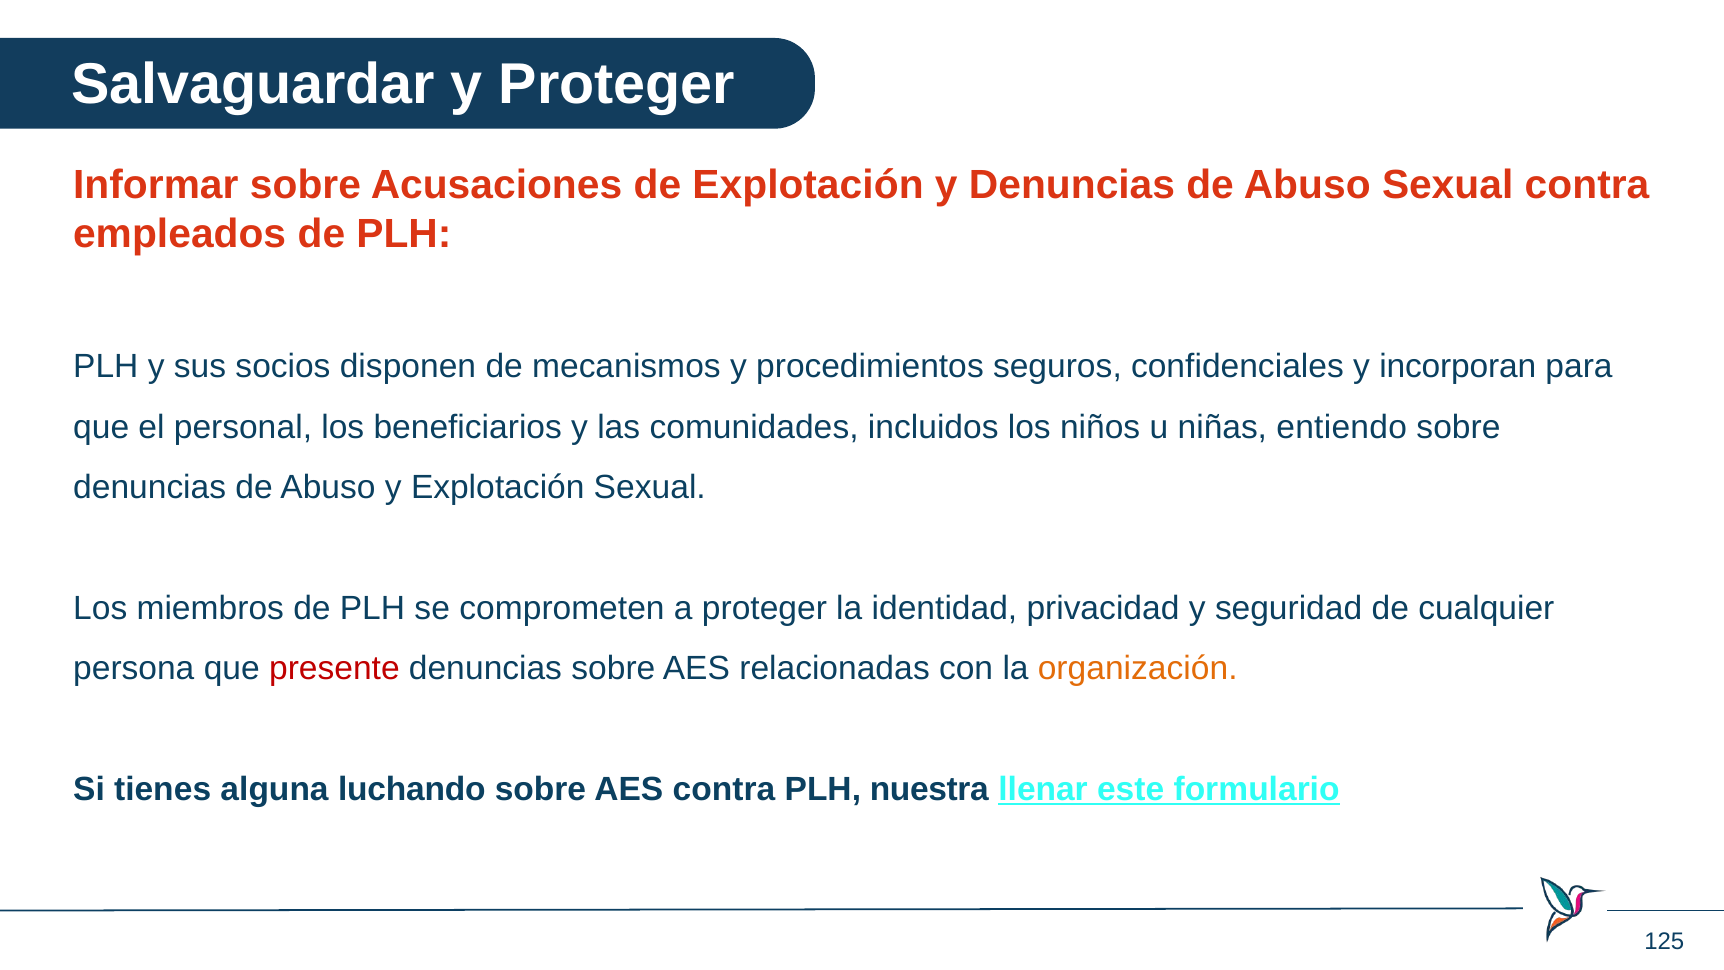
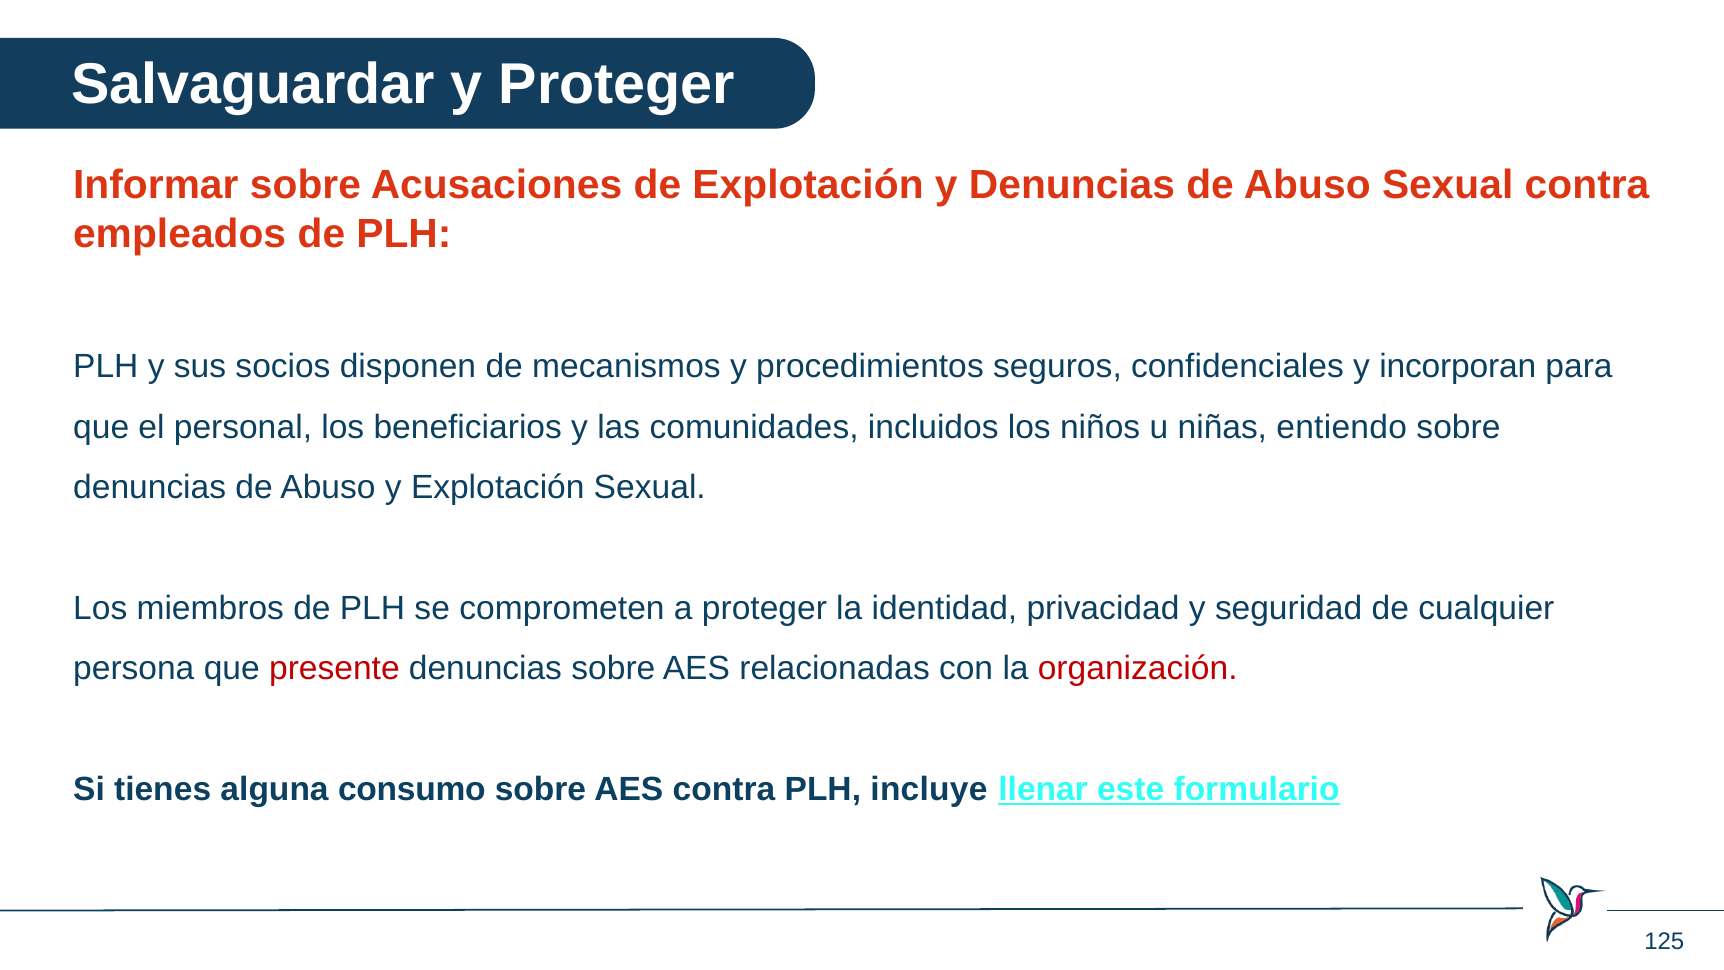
organización colour: orange -> red
luchando: luchando -> consumo
nuestra: nuestra -> incluye
